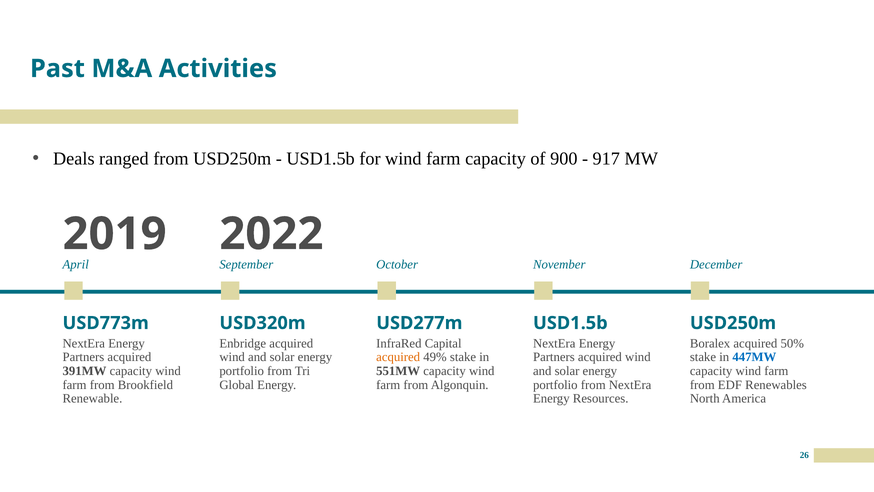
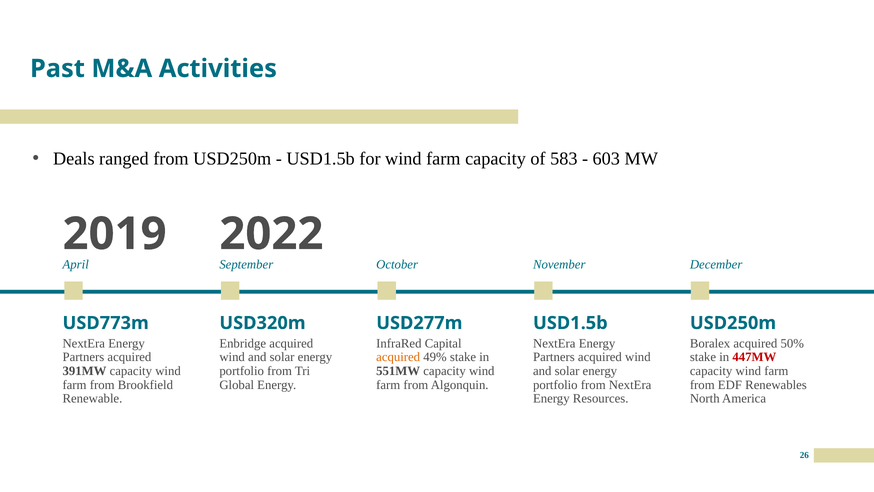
900: 900 -> 583
917: 917 -> 603
447MW colour: blue -> red
